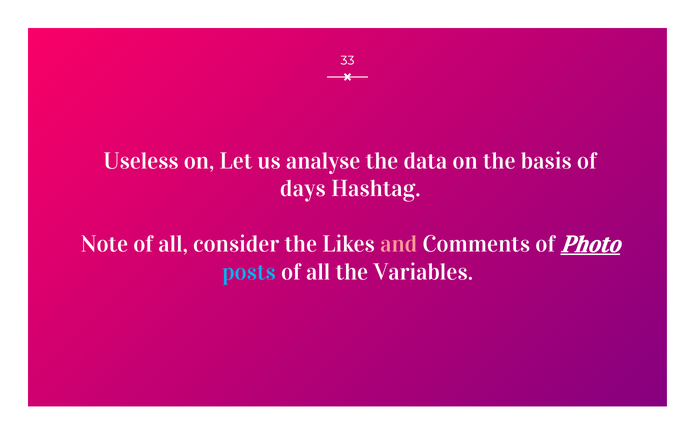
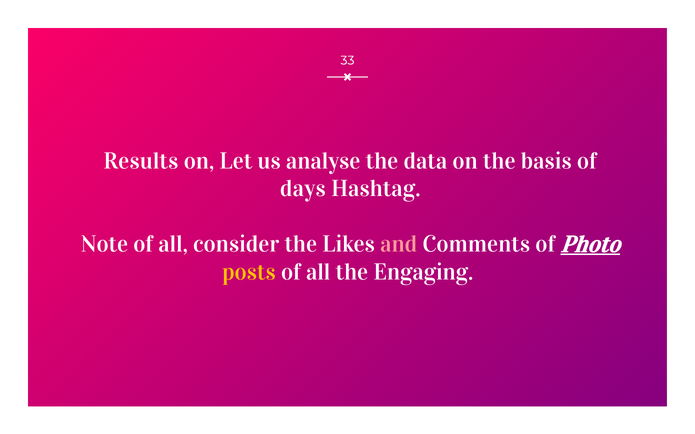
Useless: Useless -> Results
posts colour: light blue -> yellow
Variables: Variables -> Engaging
